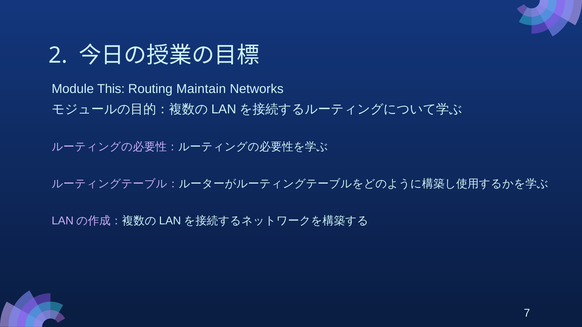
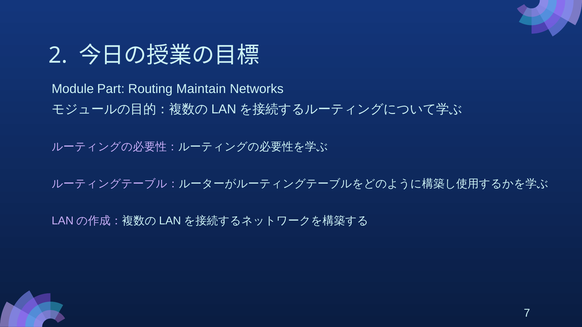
This: This -> Part
